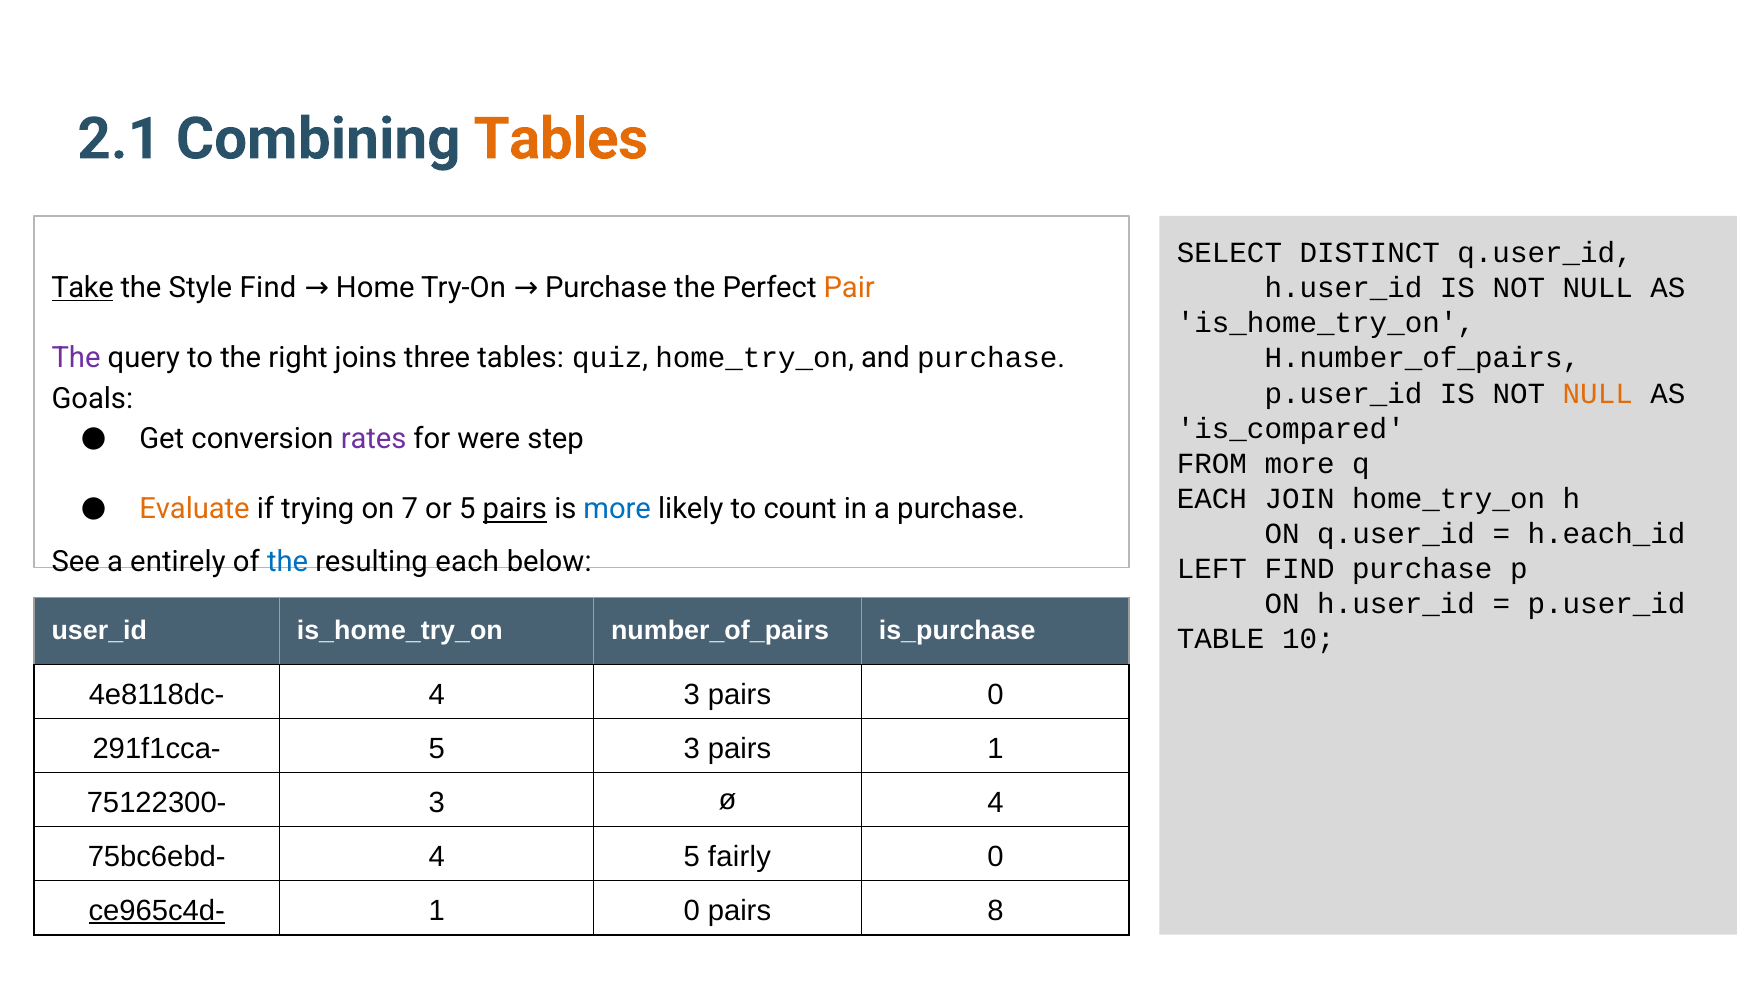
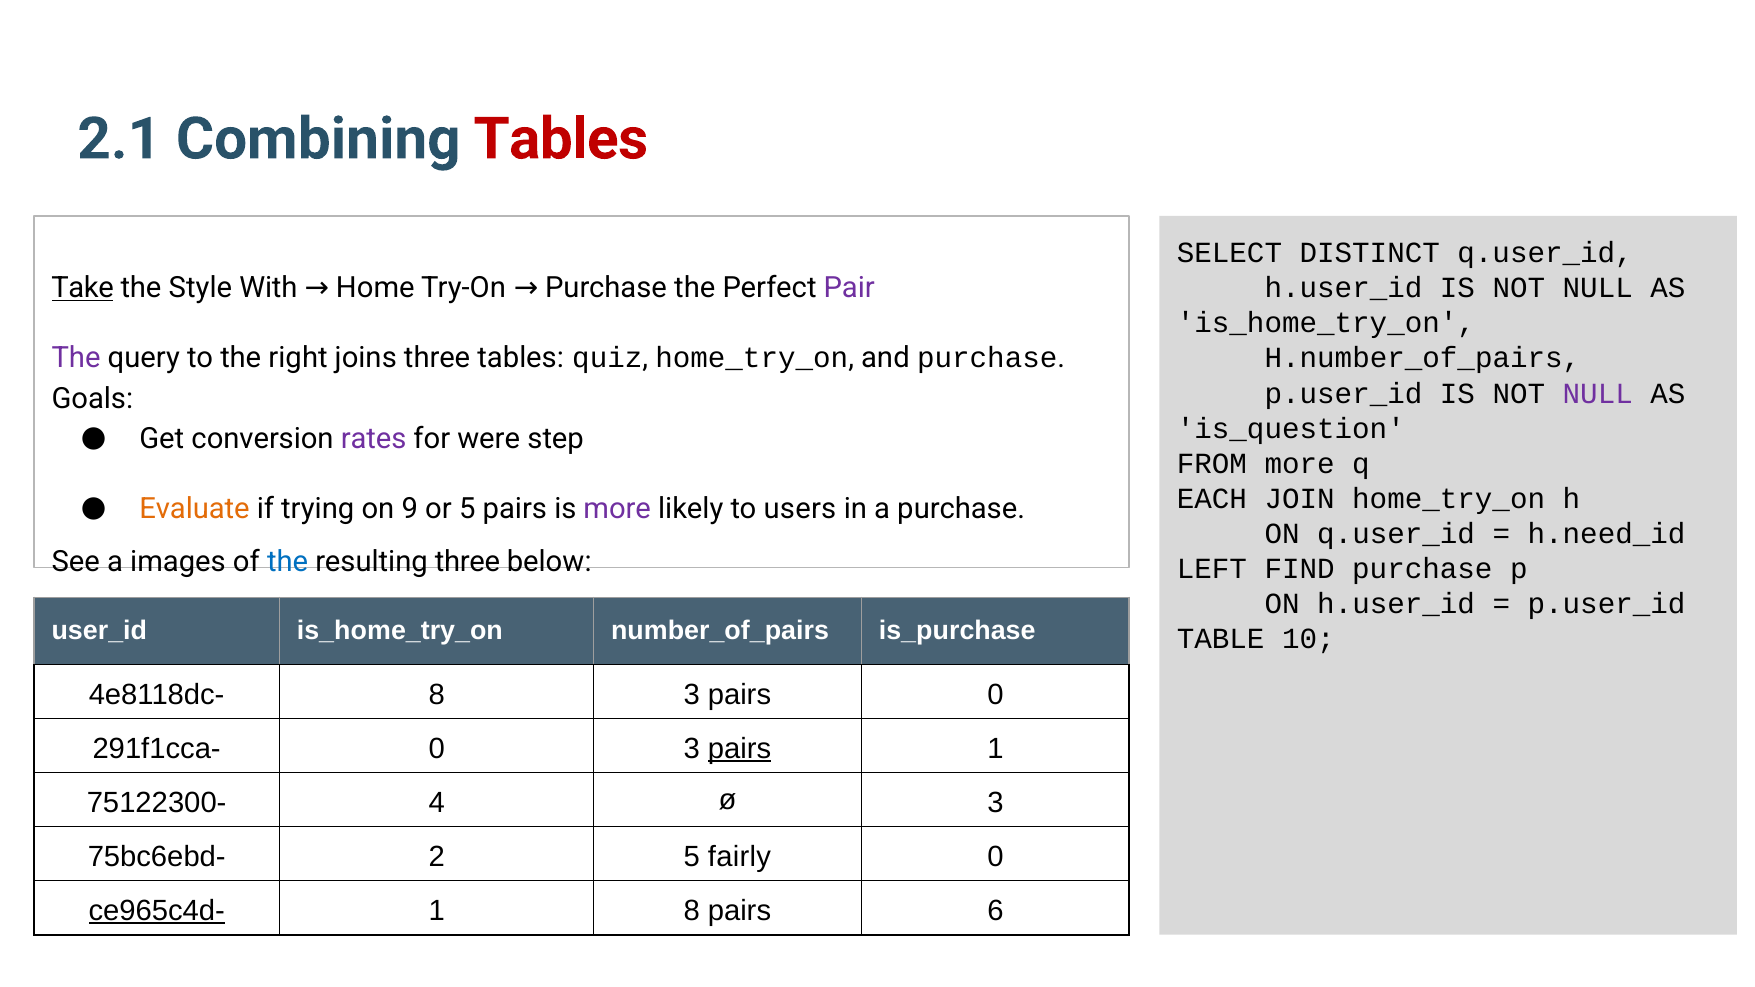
Tables at (561, 139) colour: orange -> red
Style Find: Find -> With
Pair colour: orange -> purple
NULL at (1598, 393) colour: orange -> purple
is_compared: is_compared -> is_question
7: 7 -> 9
pairs at (515, 509) underline: present -> none
more at (617, 509) colour: blue -> purple
count: count -> users
h.each_id: h.each_id -> h.need_id
entirely: entirely -> images
resulting each: each -> three
4e8118dc- 4: 4 -> 8
291f1cca- 5: 5 -> 0
pairs at (740, 749) underline: none -> present
75122300- 3: 3 -> 4
ø 4: 4 -> 3
75bc6ebd- 4: 4 -> 2
1 0: 0 -> 8
8: 8 -> 6
